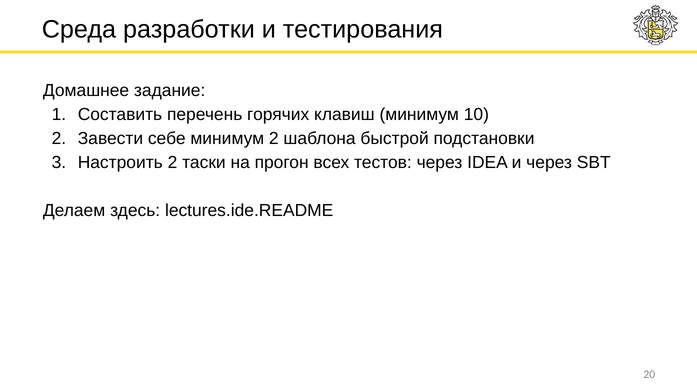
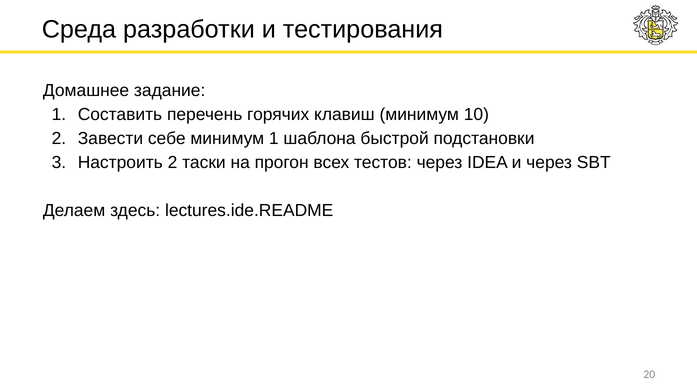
минимум 2: 2 -> 1
